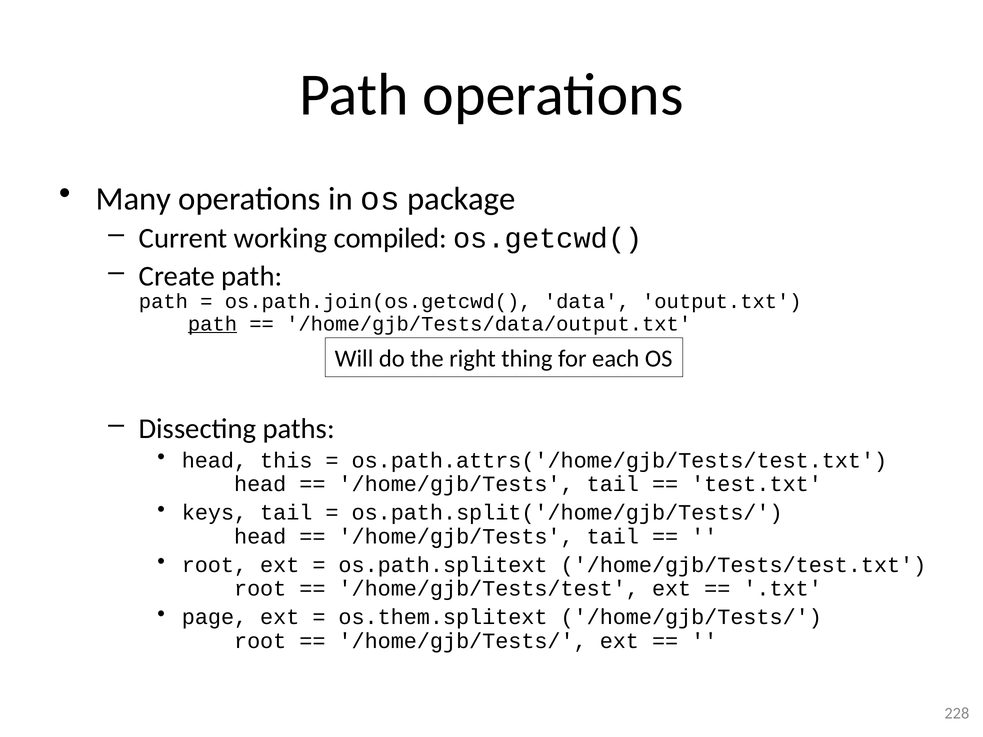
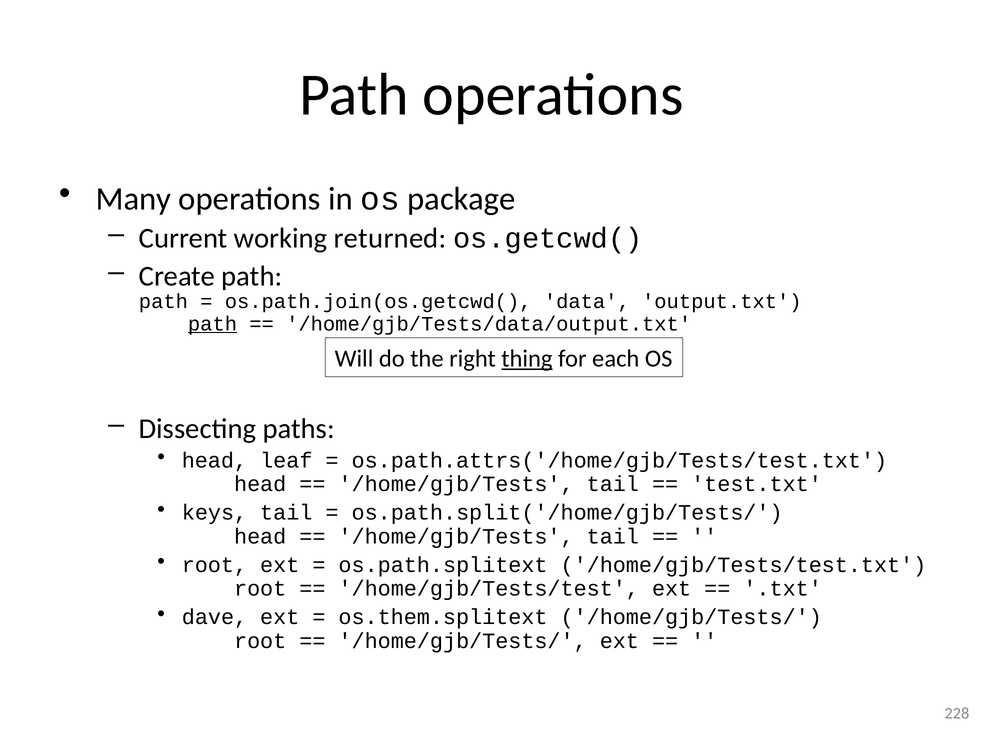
compiled: compiled -> returned
thing underline: none -> present
this: this -> leaf
page: page -> dave
